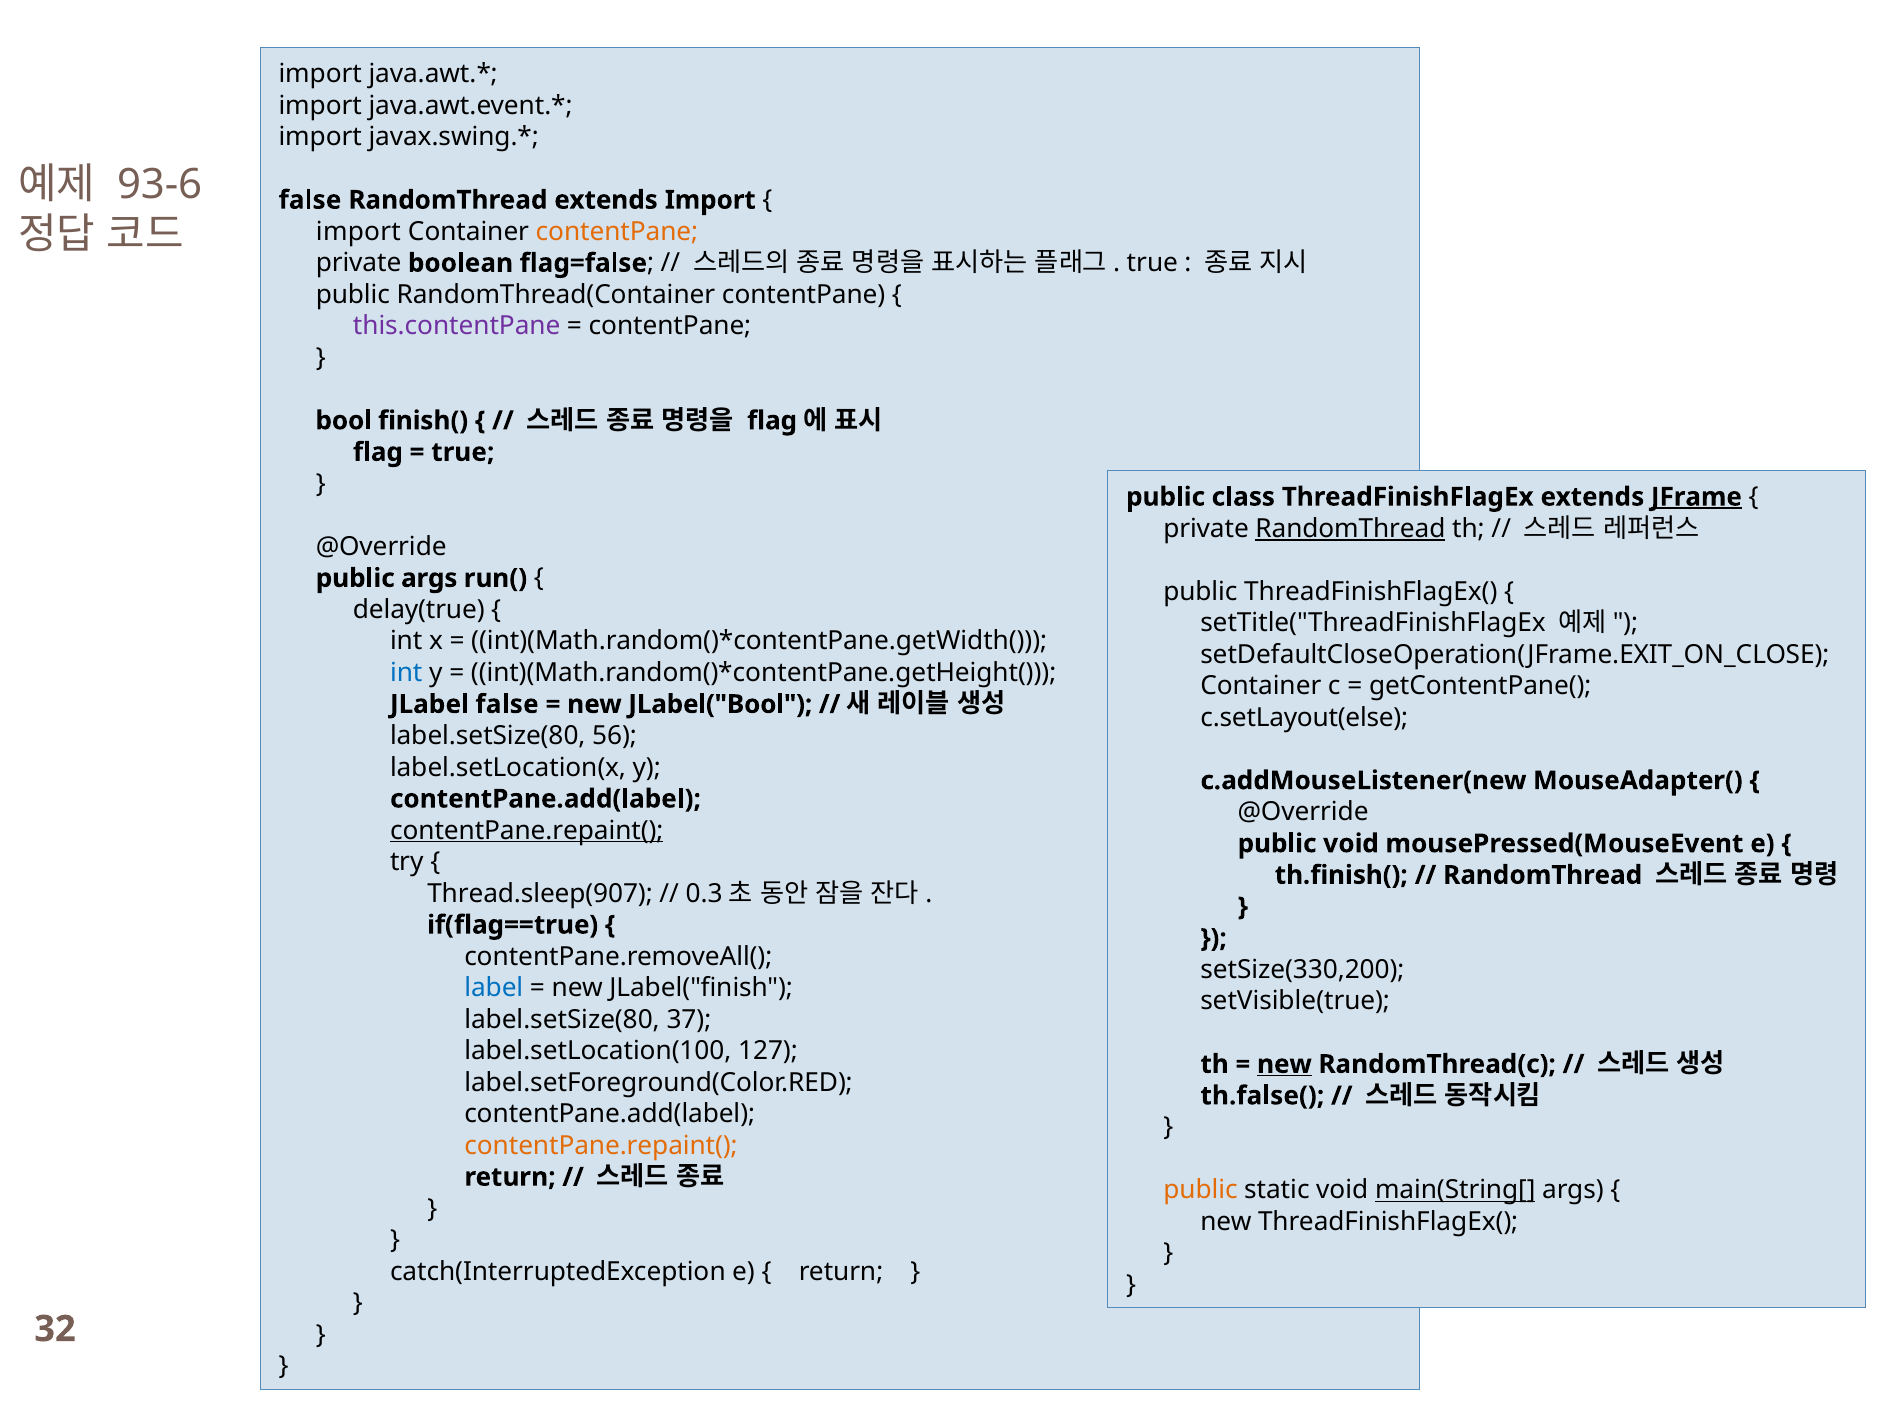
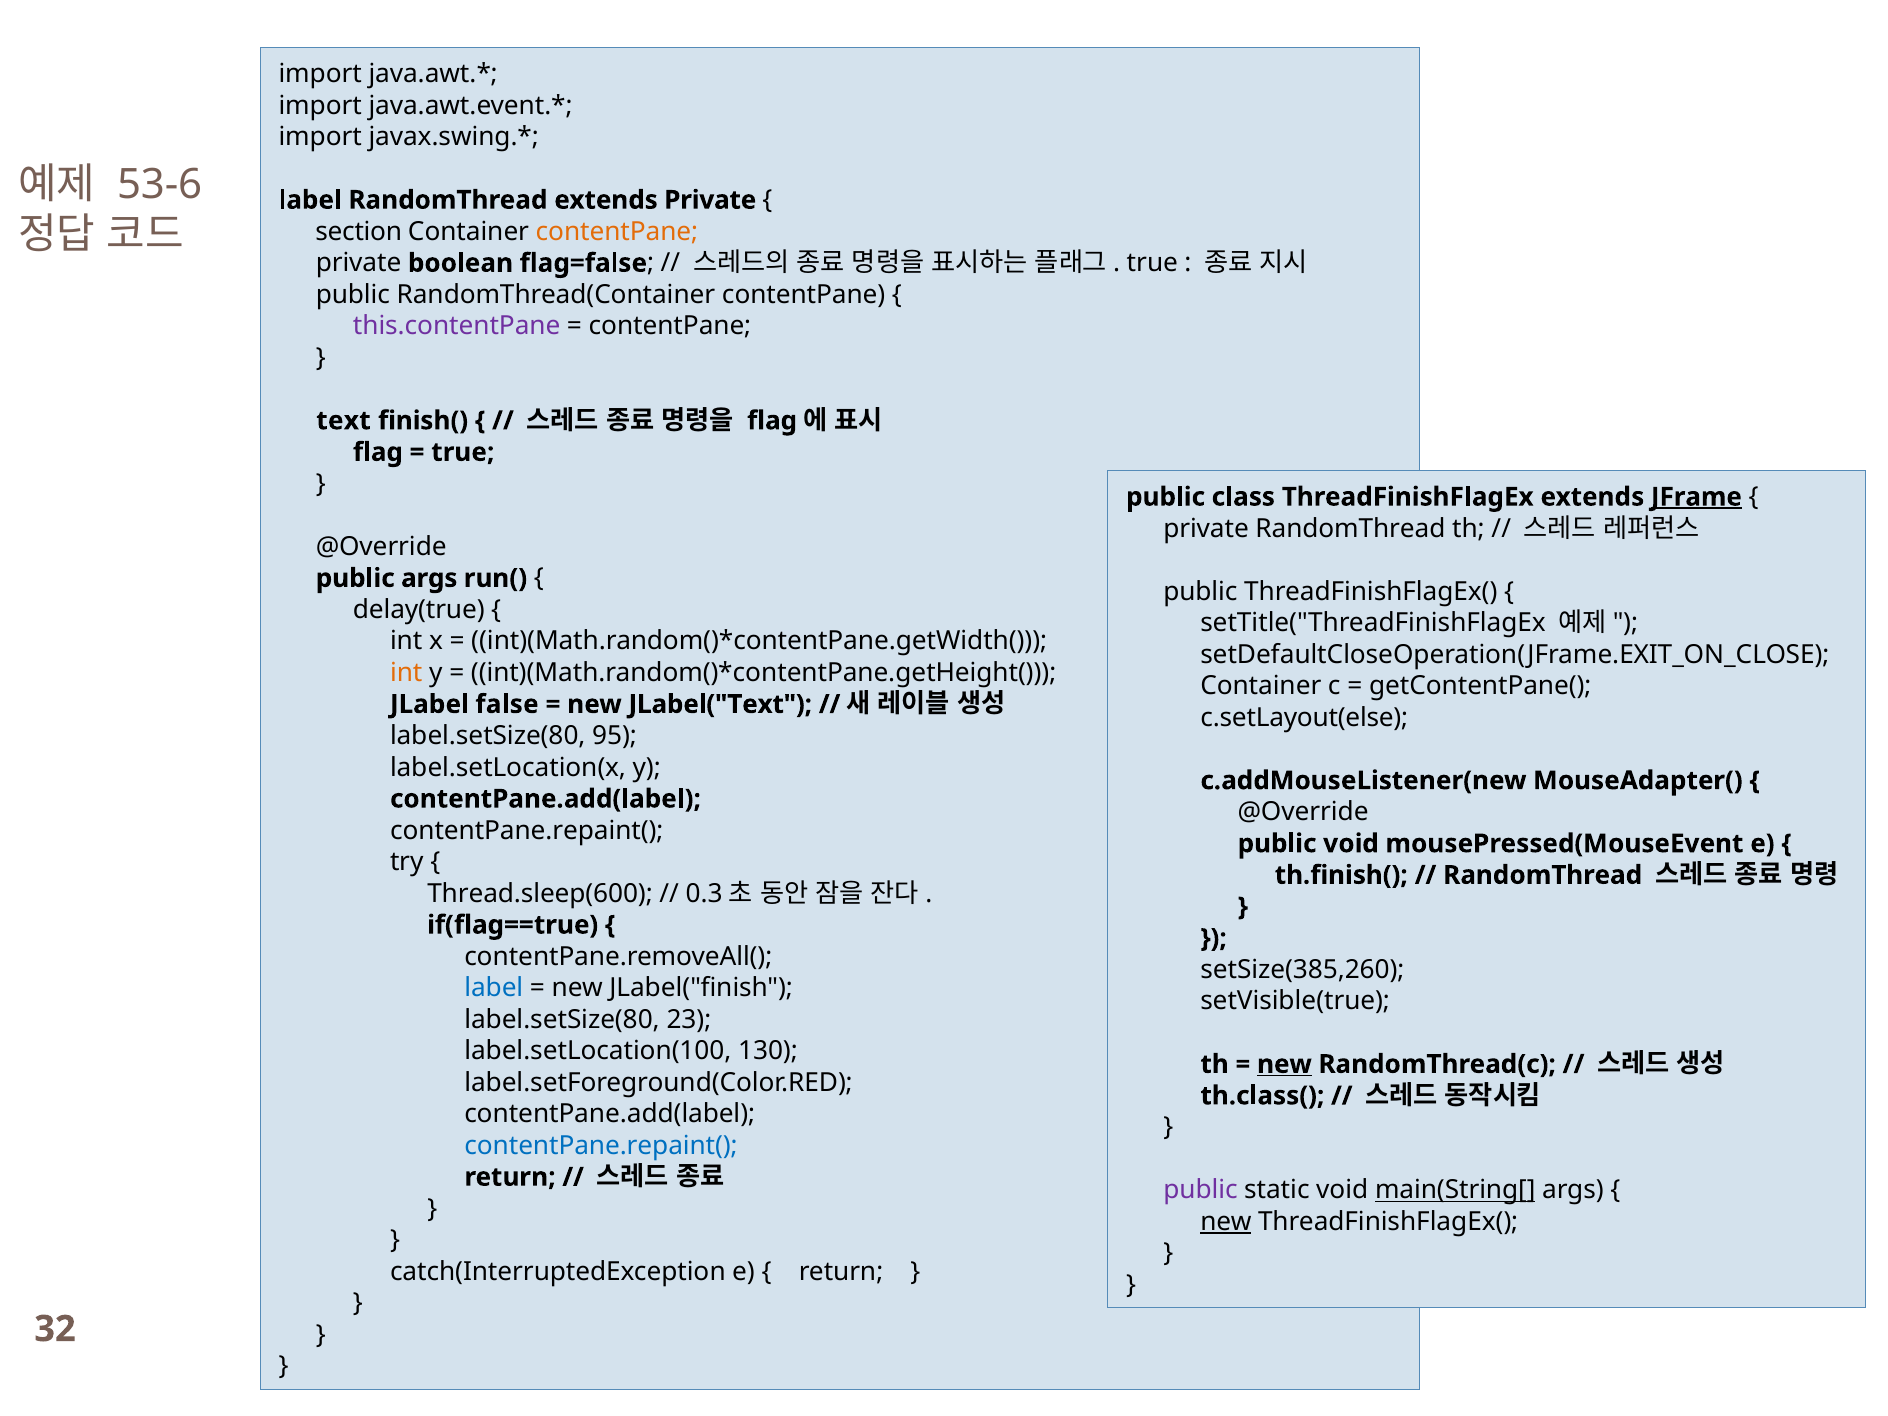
93-6: 93-6 -> 53-6
false at (310, 200): false -> label
extends Import: Import -> Private
import at (358, 232): import -> section
bool: bool -> text
RandomThread at (1350, 528) underline: present -> none
int at (406, 673) colour: blue -> orange
JLabel("Bool: JLabel("Bool -> JLabel("Text
56: 56 -> 95
contentPane.repaint( at (527, 830) underline: present -> none
Thread.sleep(907: Thread.sleep(907 -> Thread.sleep(600
setSize(330,200: setSize(330,200 -> setSize(385,260
37: 37 -> 23
127: 127 -> 130
th.false(: th.false( -> th.class(
contentPane.repaint( at (601, 1146) colour: orange -> blue
public at (1200, 1190) colour: orange -> purple
new at (1226, 1222) underline: none -> present
